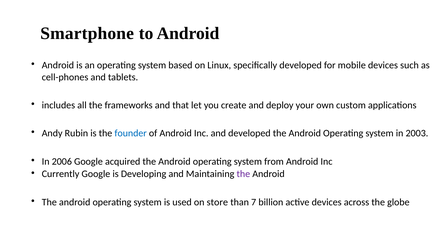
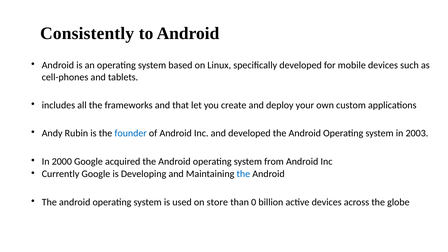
Smartphone: Smartphone -> Consistently
2006: 2006 -> 2000
the at (243, 174) colour: purple -> blue
7: 7 -> 0
